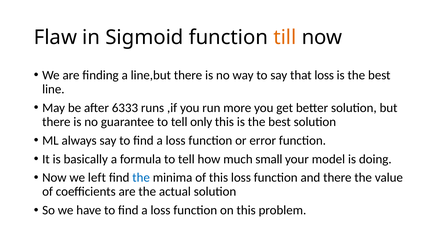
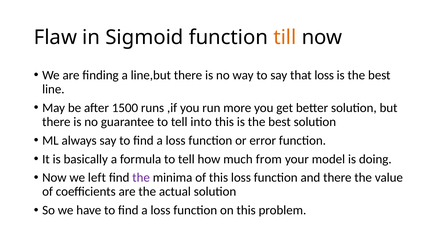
6333: 6333 -> 1500
only: only -> into
small: small -> from
the at (141, 178) colour: blue -> purple
